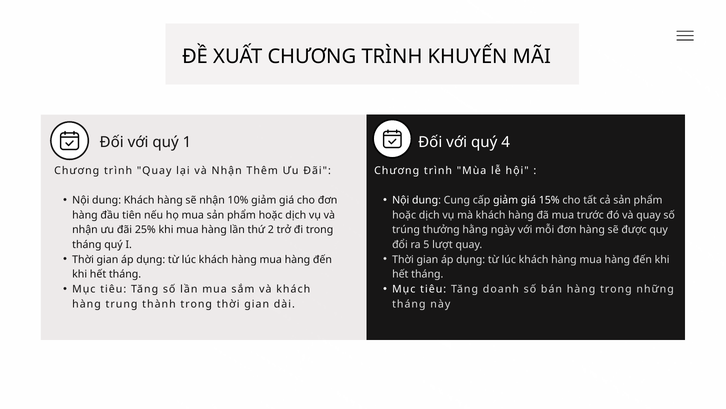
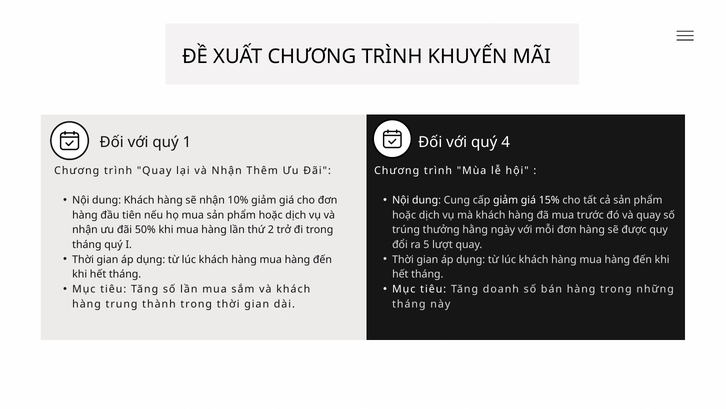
25%: 25% -> 50%
